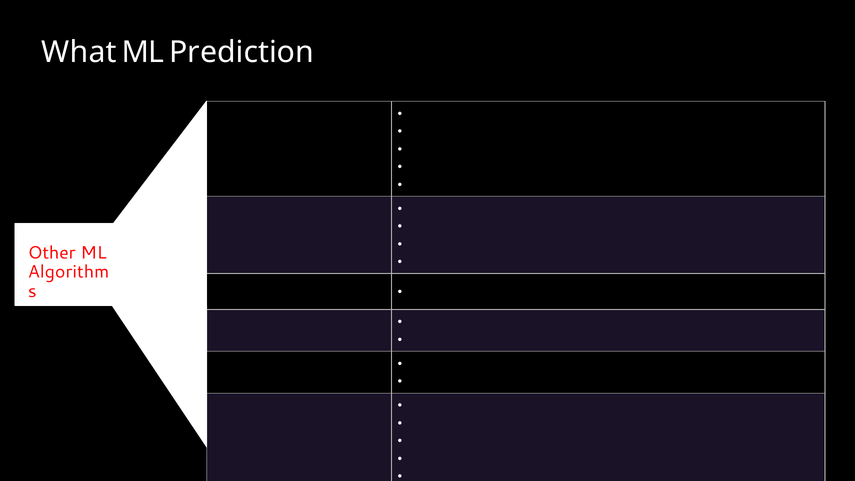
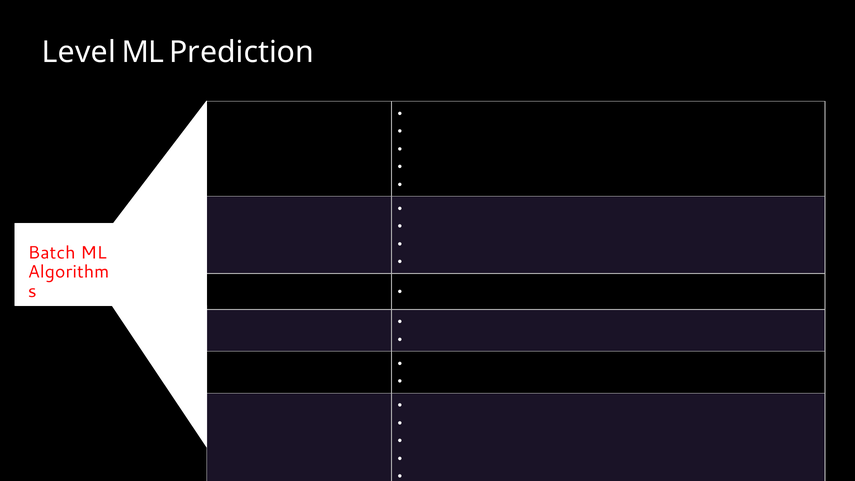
What: What -> Level
Other: Other -> Batch
